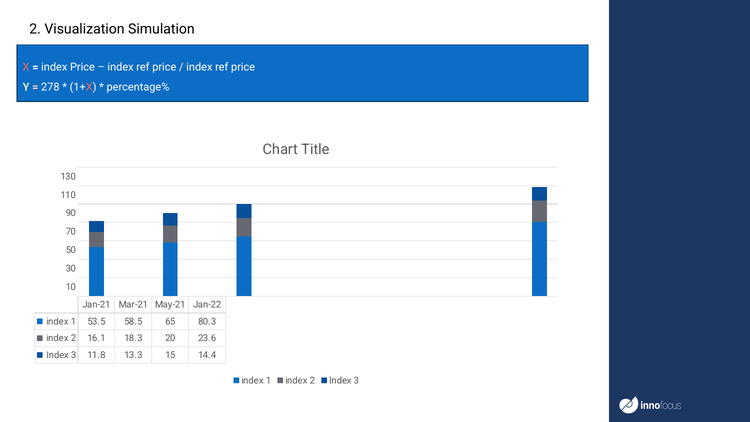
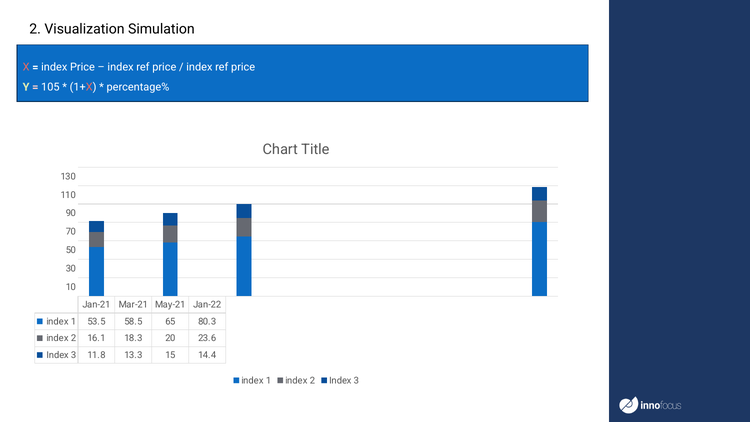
278: 278 -> 105
